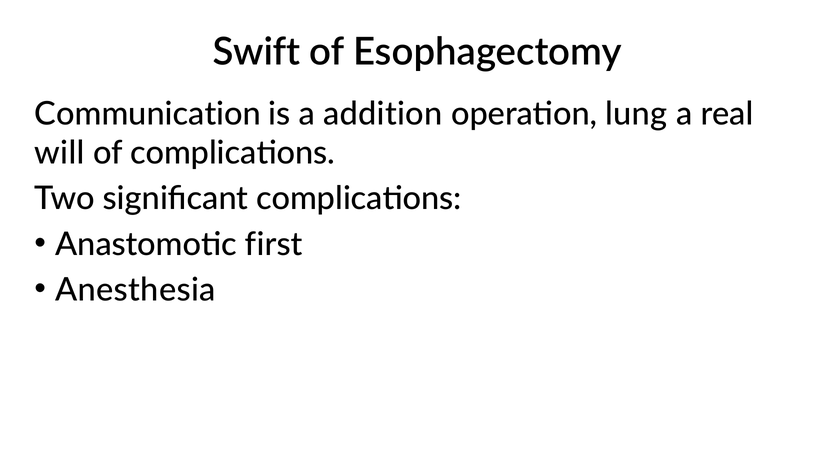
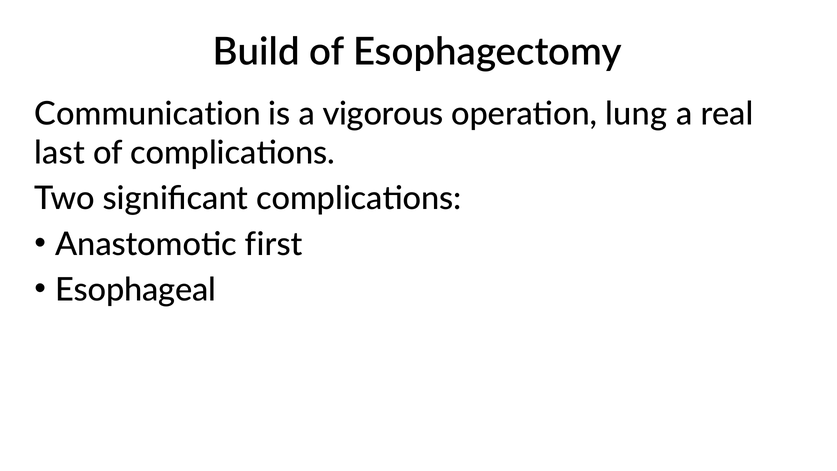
Swift: Swift -> Build
addition: addition -> vigorous
will: will -> last
Anesthesia: Anesthesia -> Esophageal
